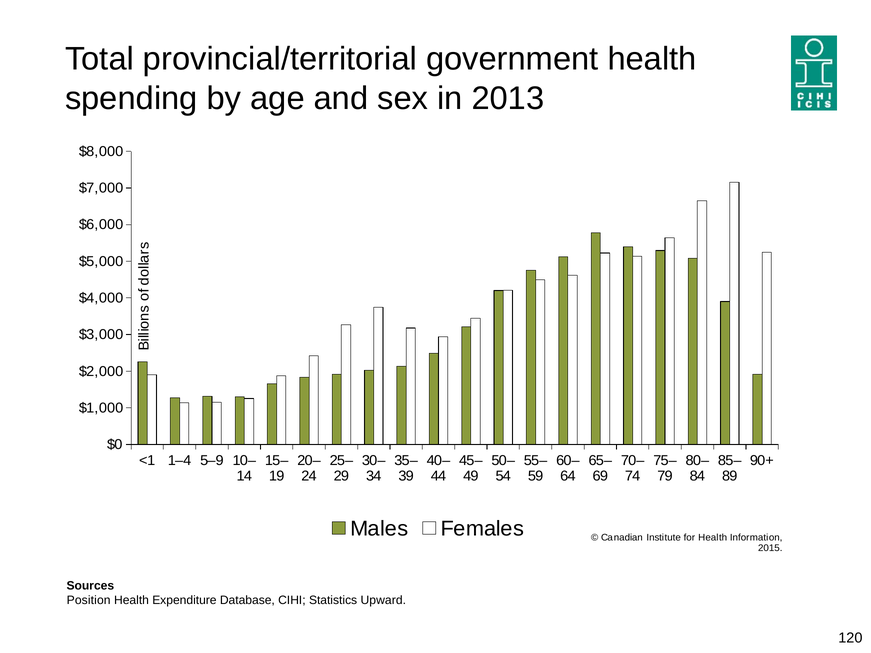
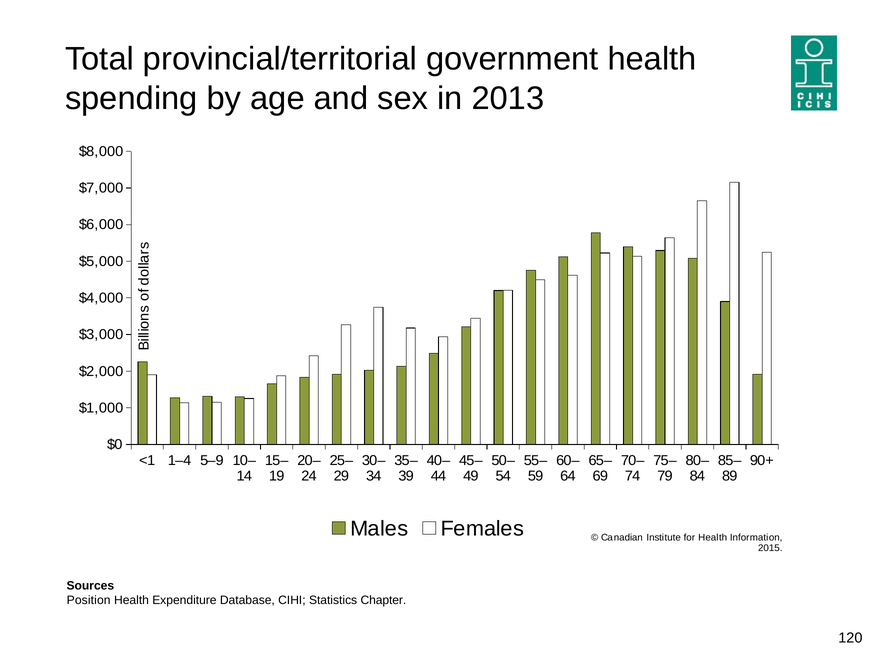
Upward: Upward -> Chapter
